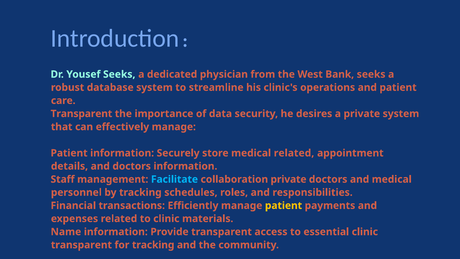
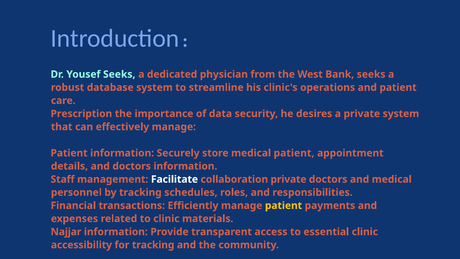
Transparent at (81, 114): Transparent -> Prescription
medical related: related -> patient
Facilitate colour: light blue -> white
Name: Name -> Najjar
transparent at (81, 245): transparent -> accessibility
